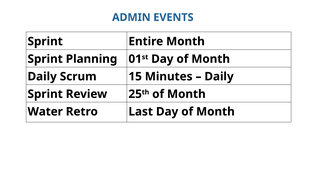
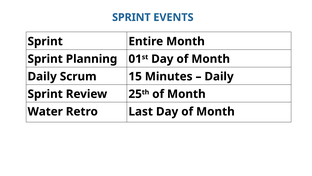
ADMIN at (131, 17): ADMIN -> SPRINT
